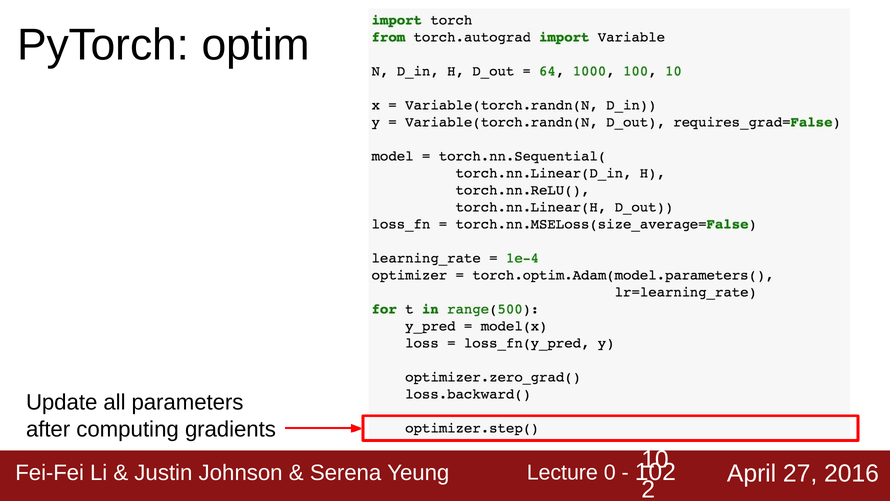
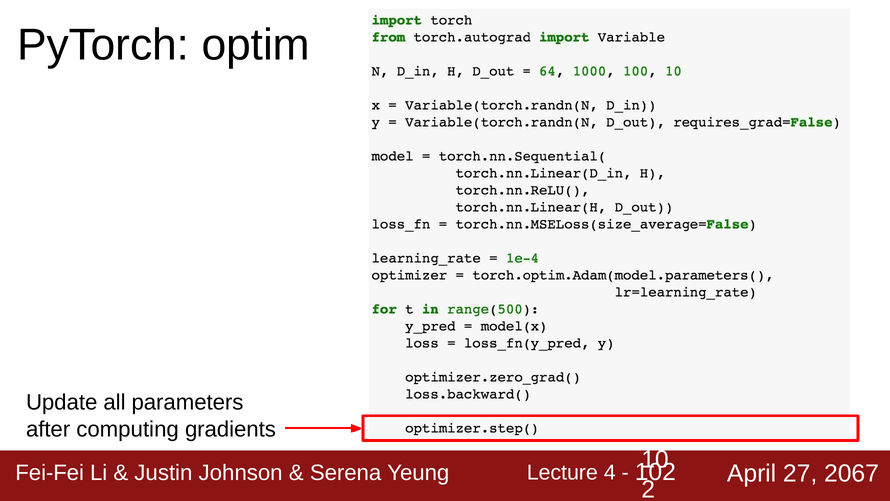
0: 0 -> 4
2016: 2016 -> 2067
